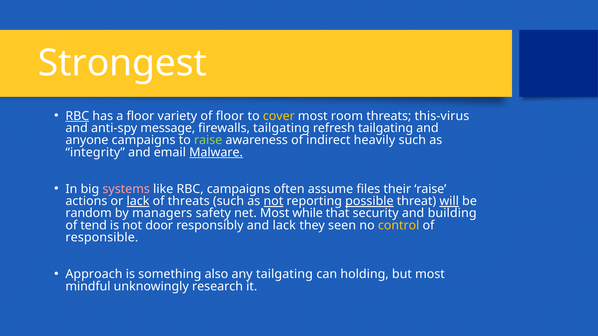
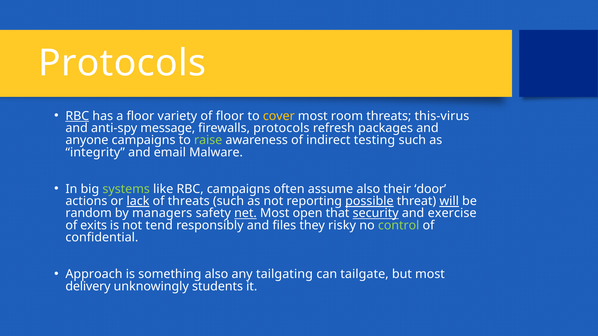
Strongest at (122, 63): Strongest -> Protocols
firewalls tailgating: tailgating -> protocols
refresh tailgating: tailgating -> packages
heavily: heavily -> testing
Malware underline: present -> none
systems colour: pink -> light green
assume files: files -> also
their raise: raise -> door
not at (273, 201) underline: present -> none
net underline: none -> present
while: while -> open
security underline: none -> present
building: building -> exercise
tend: tend -> exits
door: door -> tend
and lack: lack -> files
seen: seen -> risky
control colour: yellow -> light green
responsible: responsible -> confidential
holding: holding -> tailgate
mindful: mindful -> delivery
research: research -> students
